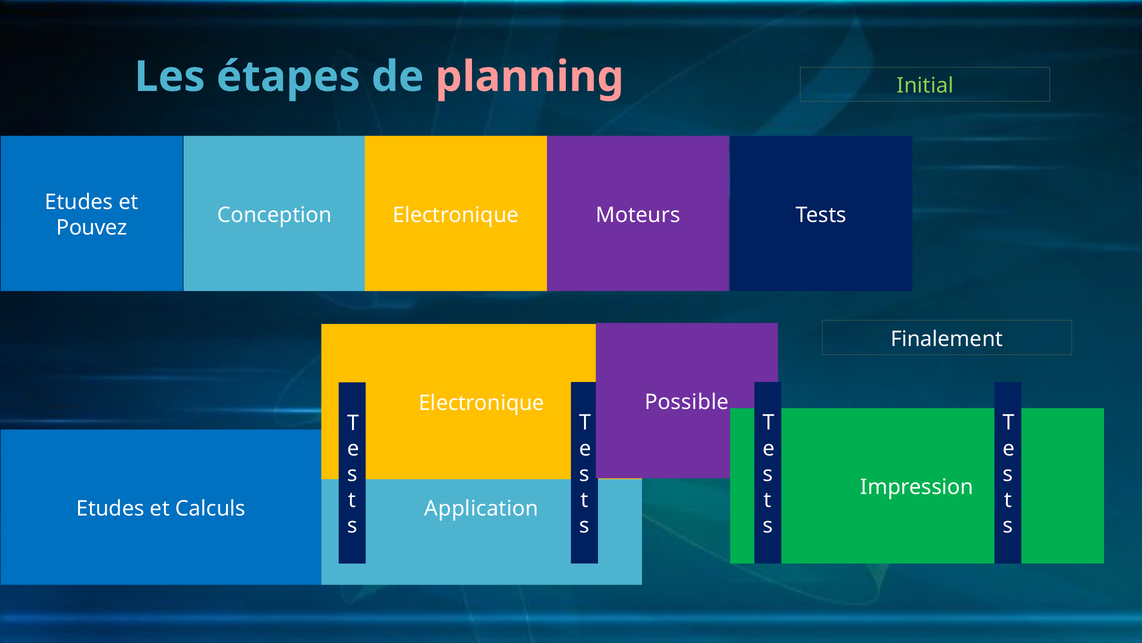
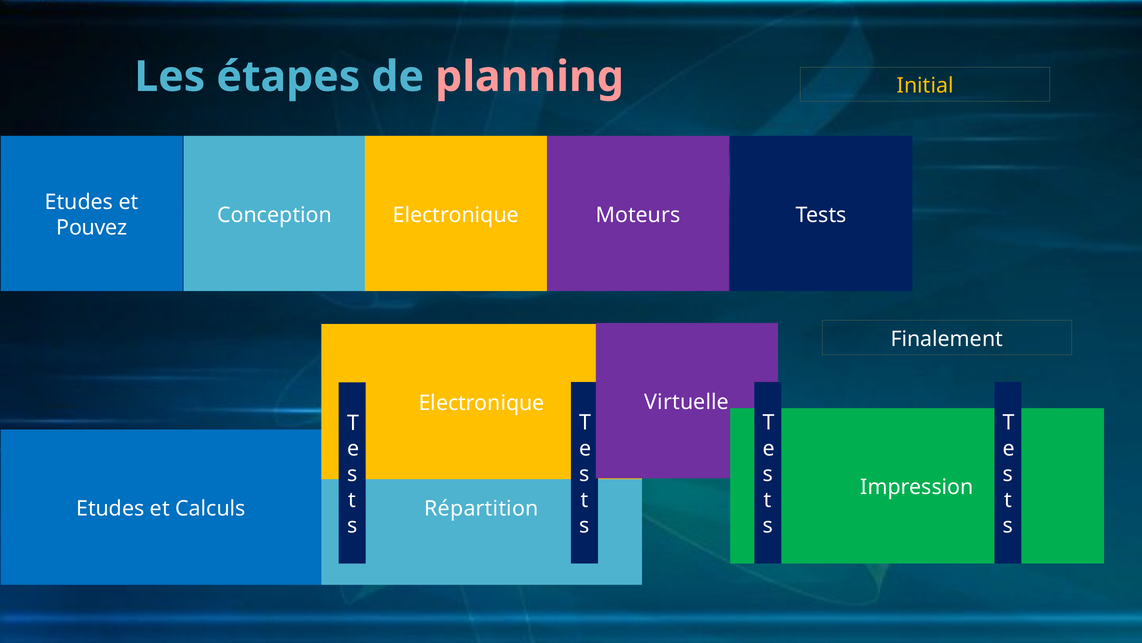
Initial colour: light green -> yellow
Possible: Possible -> Virtuelle
Application: Application -> Répartition
